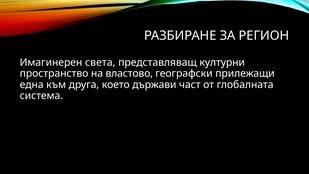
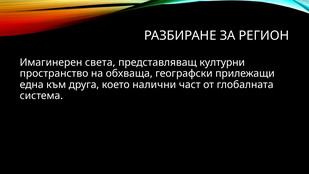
властово: властово -> обхваща
държави: държави -> налични
